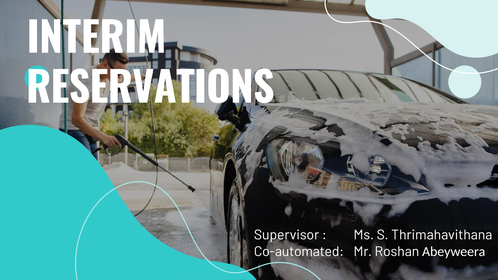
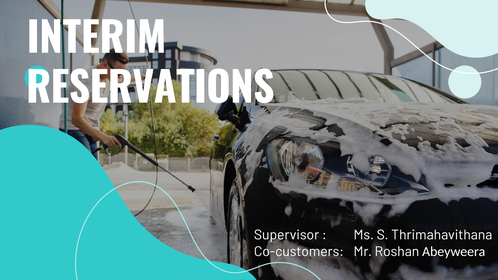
Co-automated: Co-automated -> Co-customers
